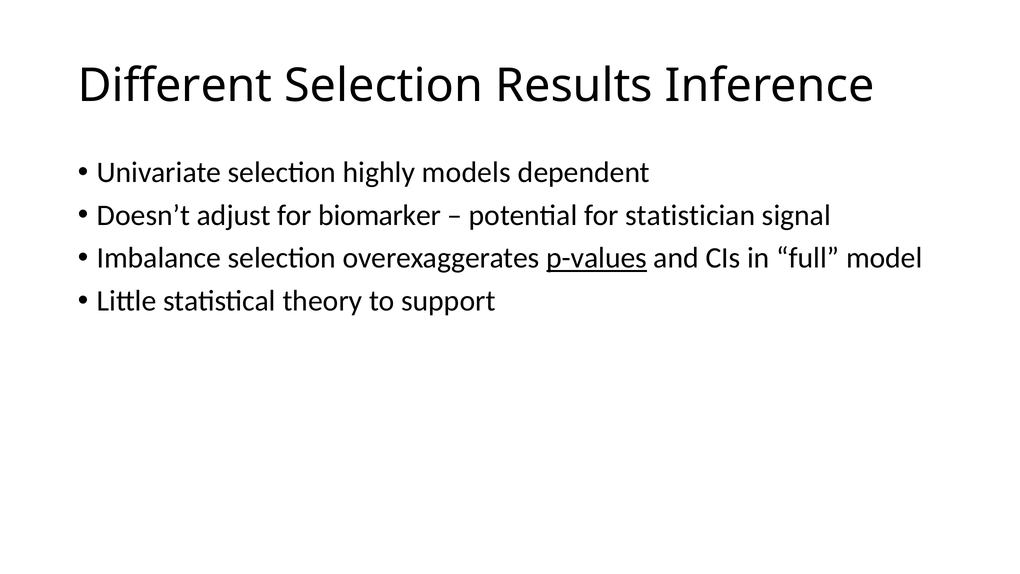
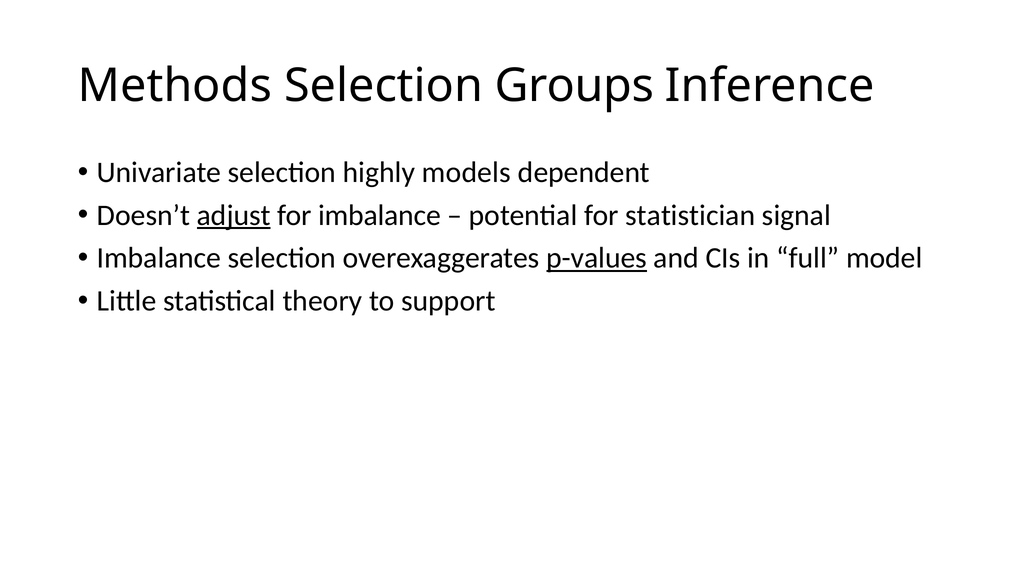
Different: Different -> Methods
Results: Results -> Groups
adjust underline: none -> present
for biomarker: biomarker -> imbalance
